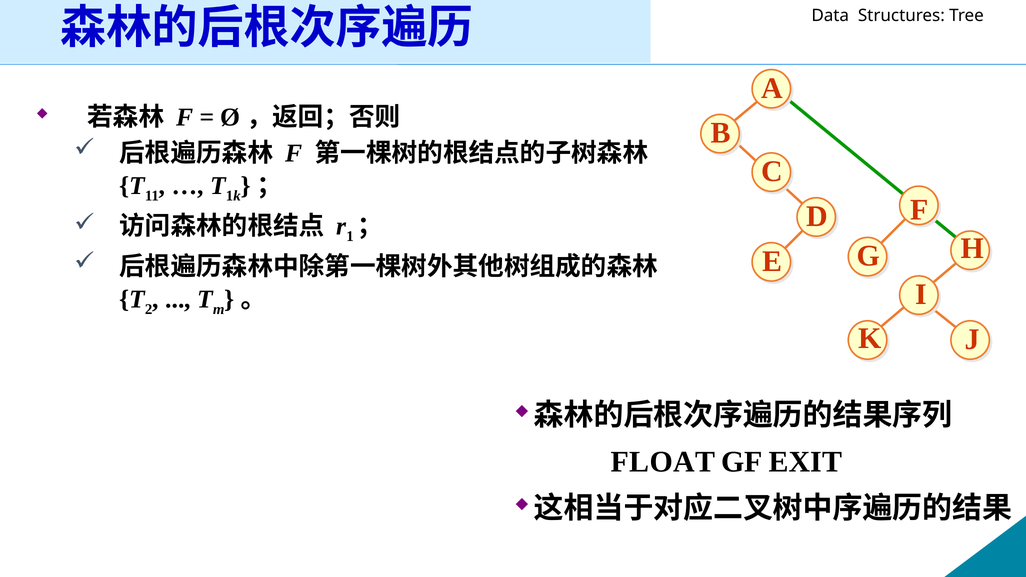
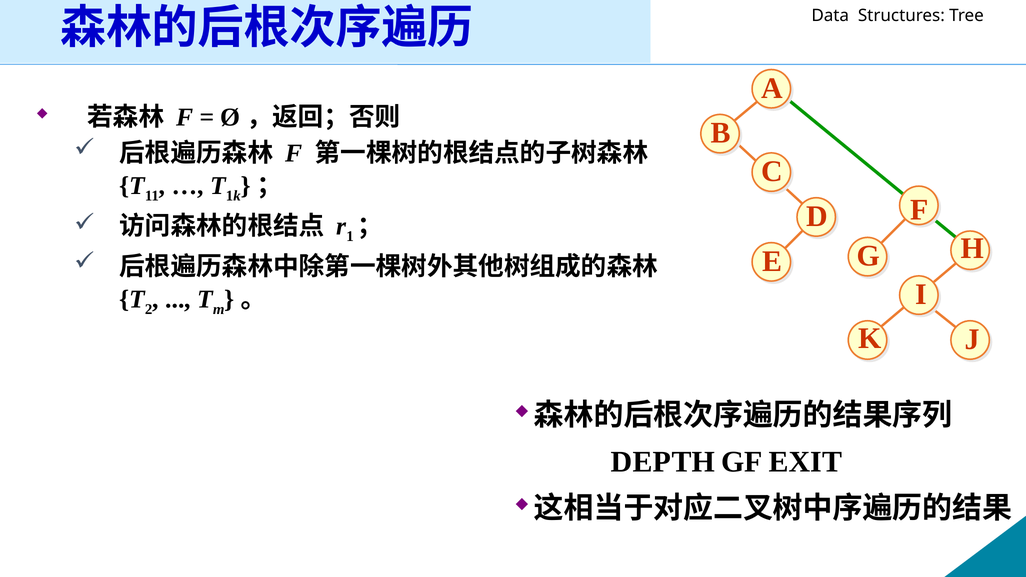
FLOAT: FLOAT -> DEPTH
